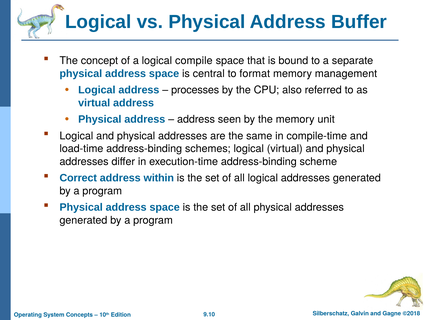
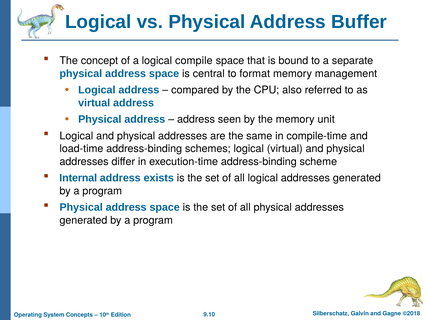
processes: processes -> compared
Correct: Correct -> Internal
within: within -> exists
